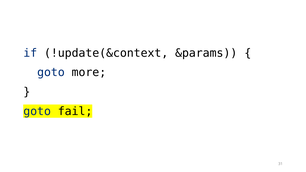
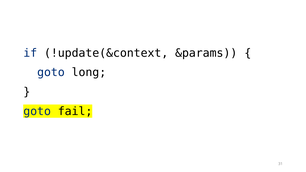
more: more -> long
